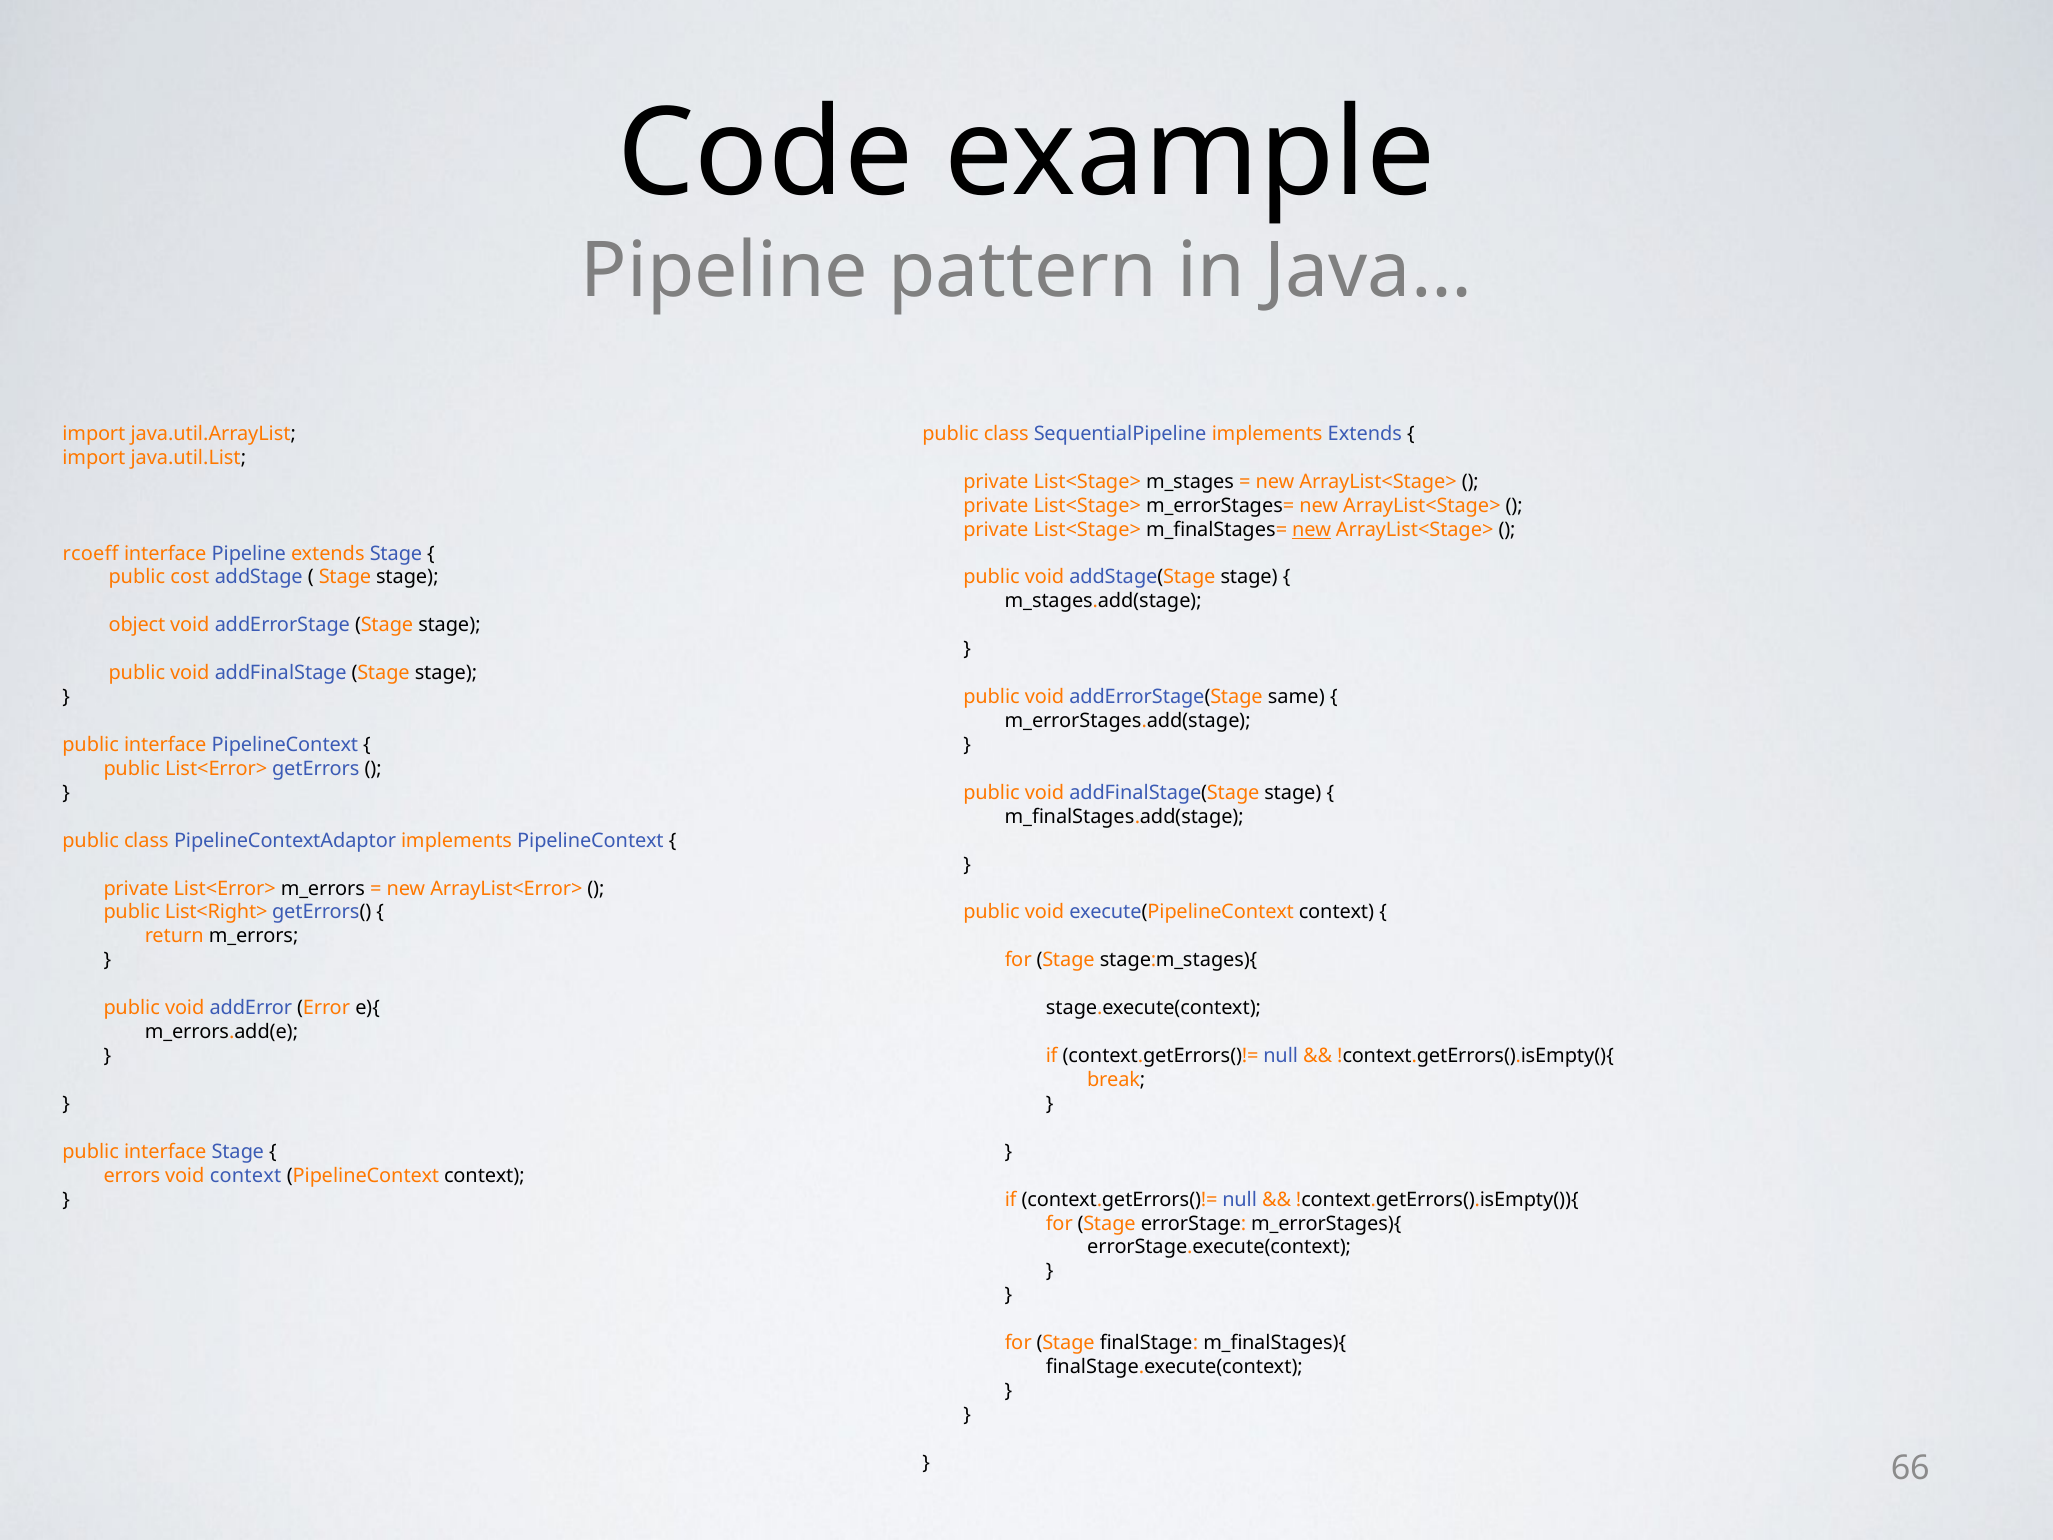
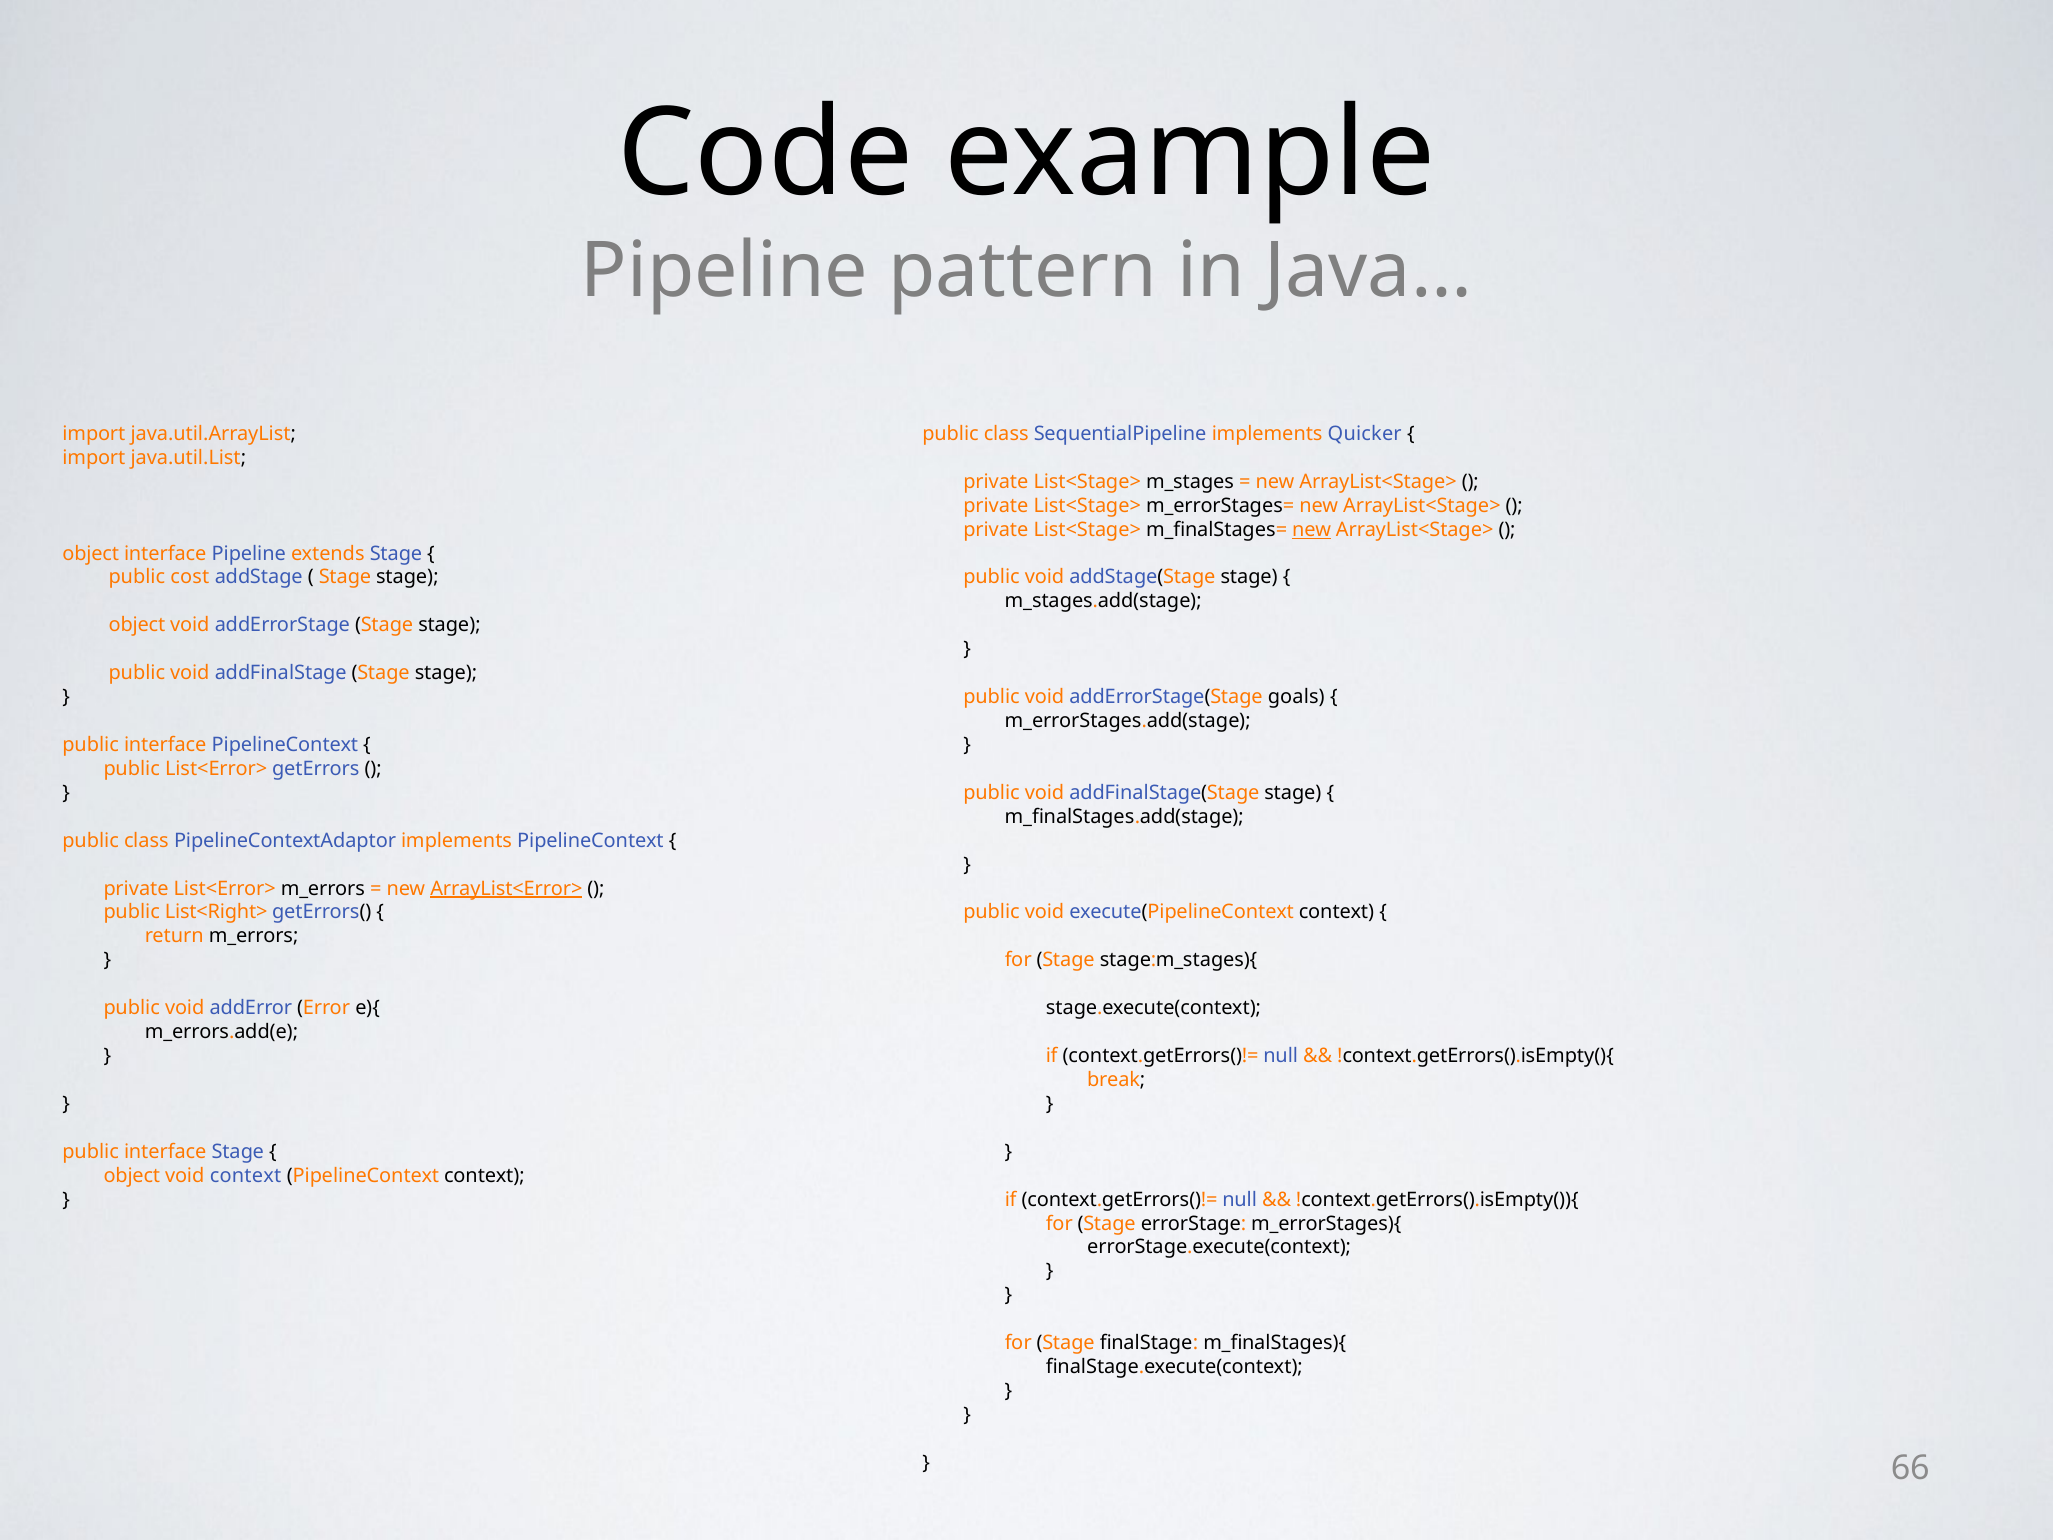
implements Extends: Extends -> Quicker
rcoeff at (91, 553): rcoeff -> object
same: same -> goals
ArrayList<Error> underline: none -> present
errors at (132, 1175): errors -> object
